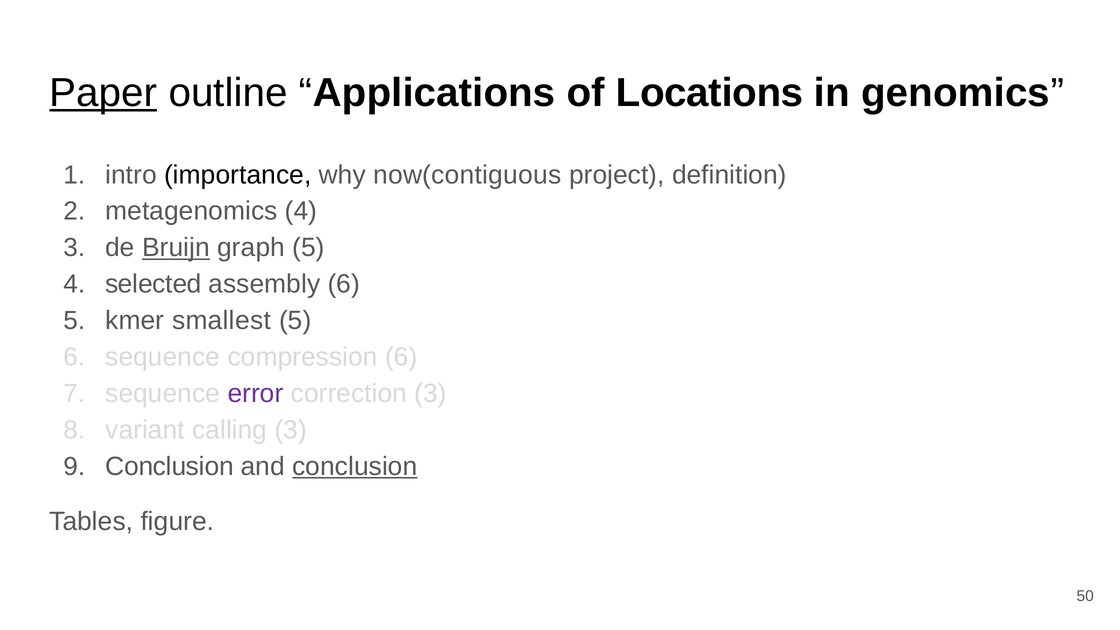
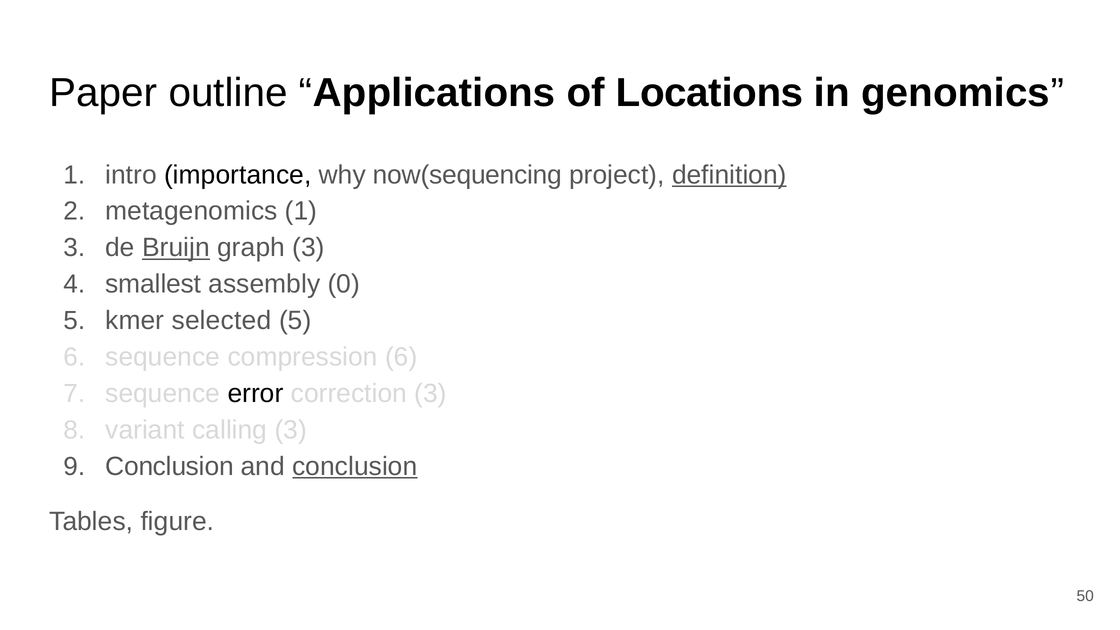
Paper underline: present -> none
now(contiguous: now(contiguous -> now(sequencing
definition underline: none -> present
metagenomics 4: 4 -> 1
graph 5: 5 -> 3
selected: selected -> smallest
assembly 6: 6 -> 0
smallest: smallest -> selected
error colour: purple -> black
